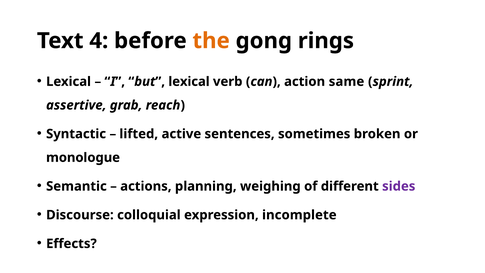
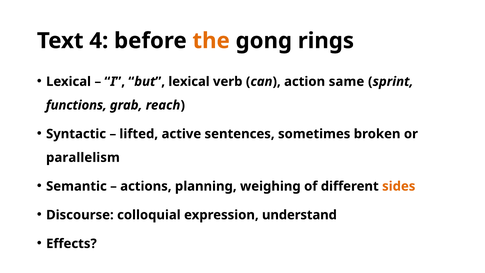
assertive: assertive -> functions
monologue: monologue -> parallelism
sides colour: purple -> orange
incomplete: incomplete -> understand
